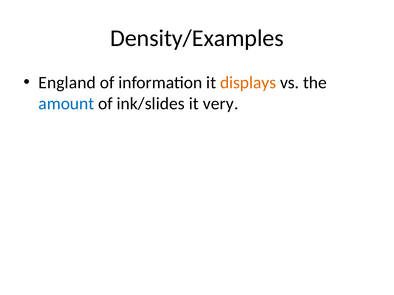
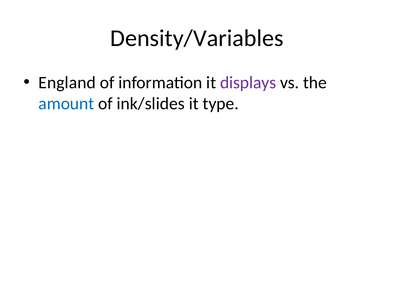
Density/Examples: Density/Examples -> Density/Variables
displays colour: orange -> purple
very: very -> type
